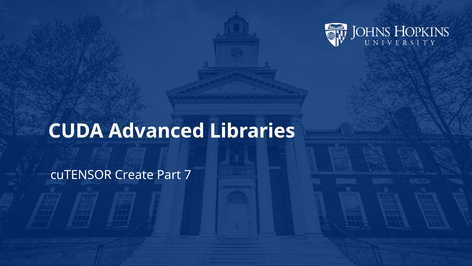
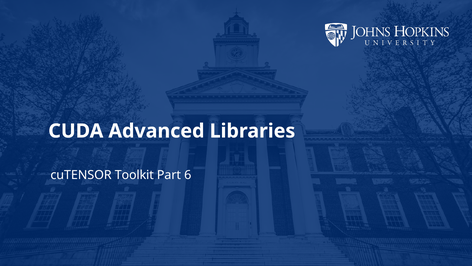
Create: Create -> Toolkit
7: 7 -> 6
